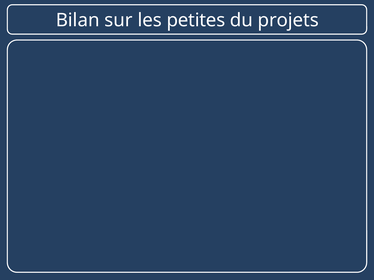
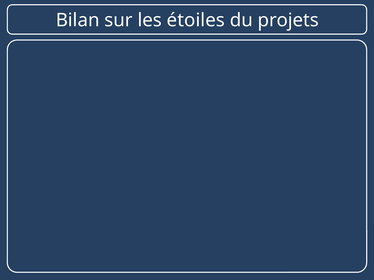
petites: petites -> étoiles
